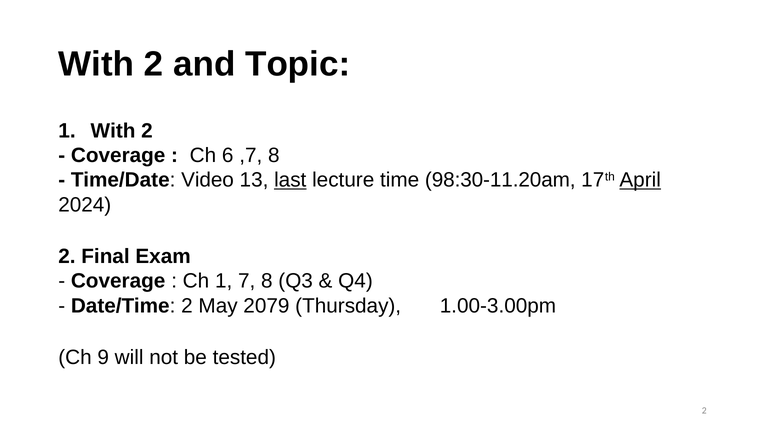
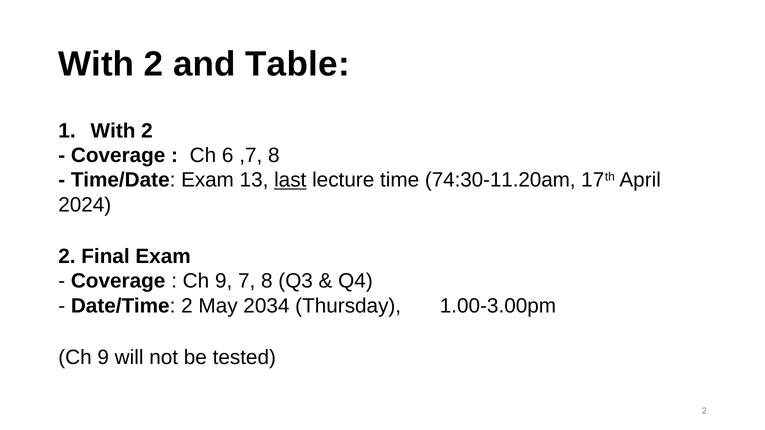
Topic: Topic -> Table
Time/Date Video: Video -> Exam
98:30-11.20am: 98:30-11.20am -> 74:30-11.20am
April underline: present -> none
1 at (224, 281): 1 -> 9
2079: 2079 -> 2034
